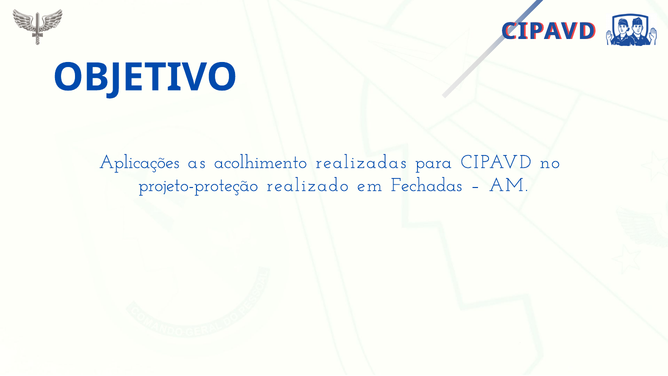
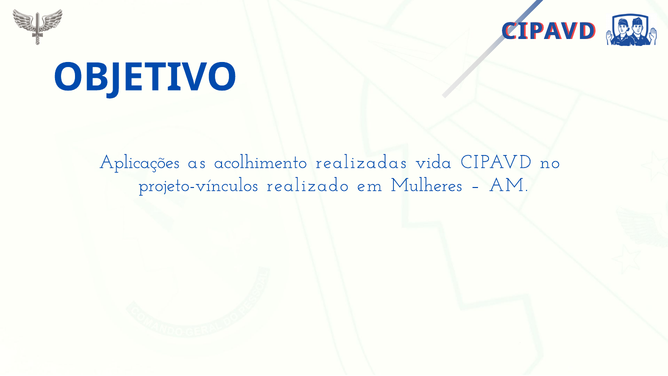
para: para -> vida
projeto-proteção: projeto-proteção -> projeto-vínculos
Fechadas: Fechadas -> Mulheres
